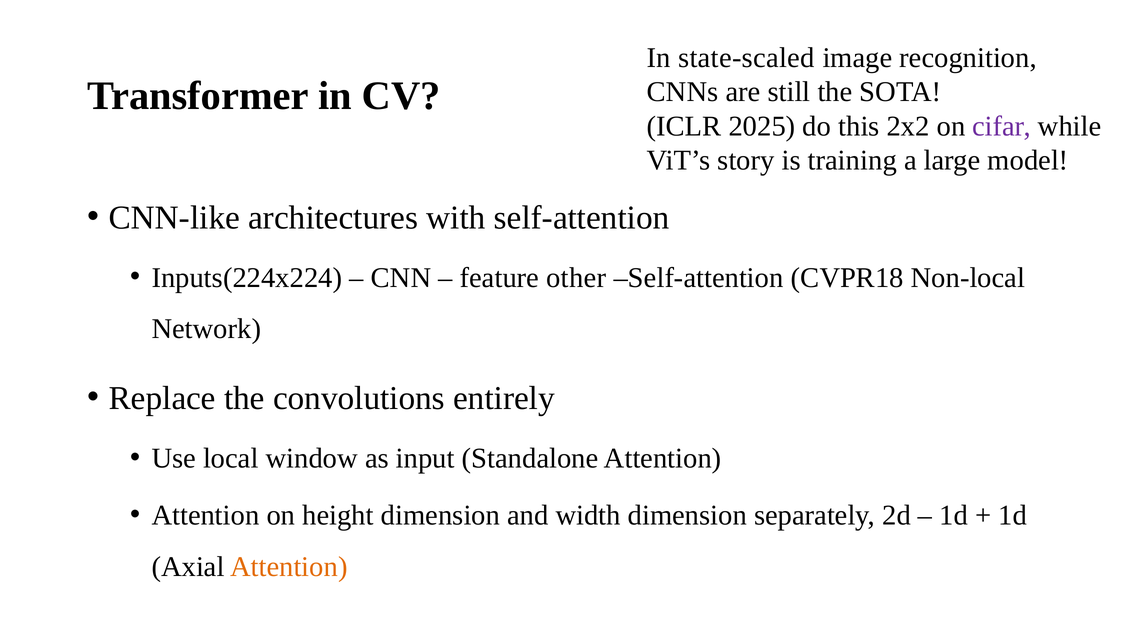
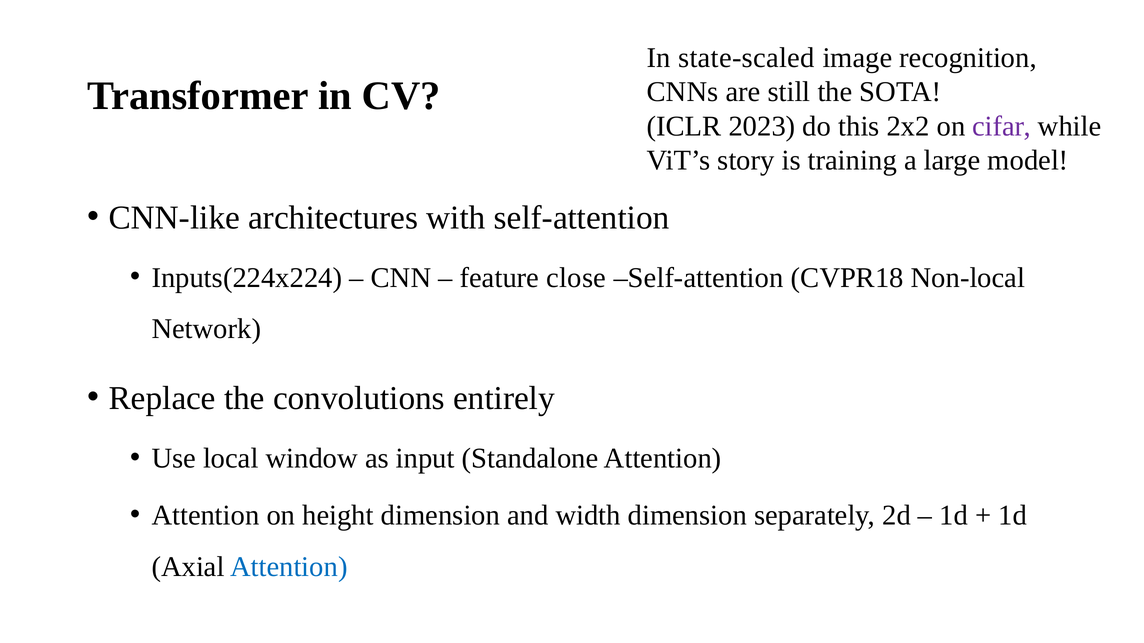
2025: 2025 -> 2023
other: other -> close
Attention at (289, 567) colour: orange -> blue
